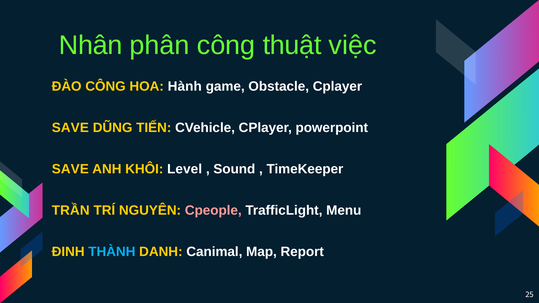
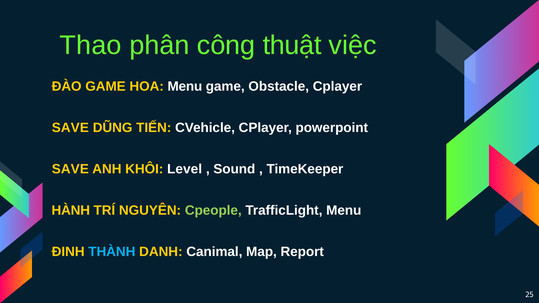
Nhân: Nhân -> Thao
ĐÀO CÔNG: CÔNG -> GAME
HOA Hành: Hành -> Menu
TRẦN: TRẦN -> HÀNH
Cpeople colour: pink -> light green
